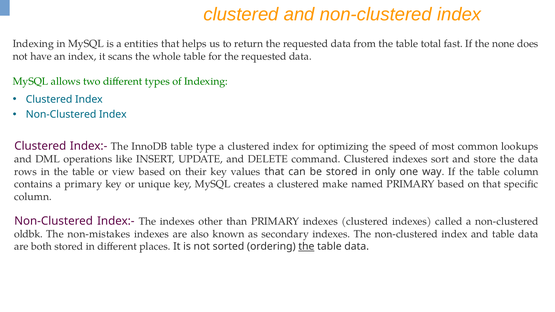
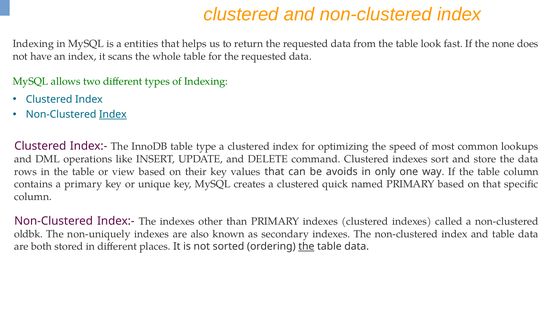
total: total -> look
Index at (113, 115) underline: none -> present
be stored: stored -> avoids
make: make -> quick
non-mistakes: non-mistakes -> non-uniquely
